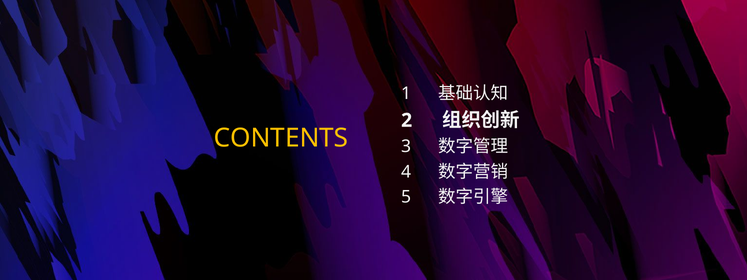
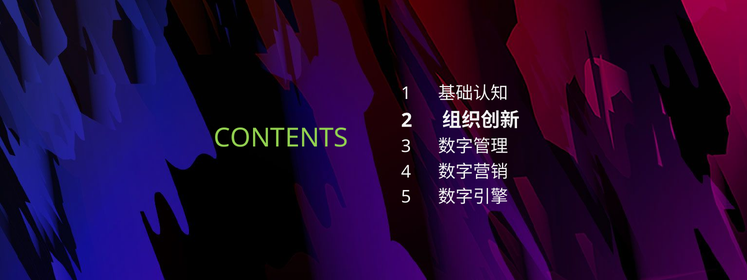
CONTENTS colour: yellow -> light green
